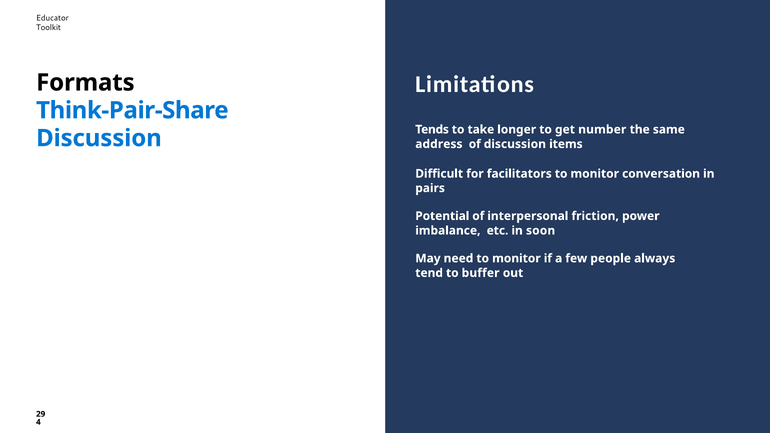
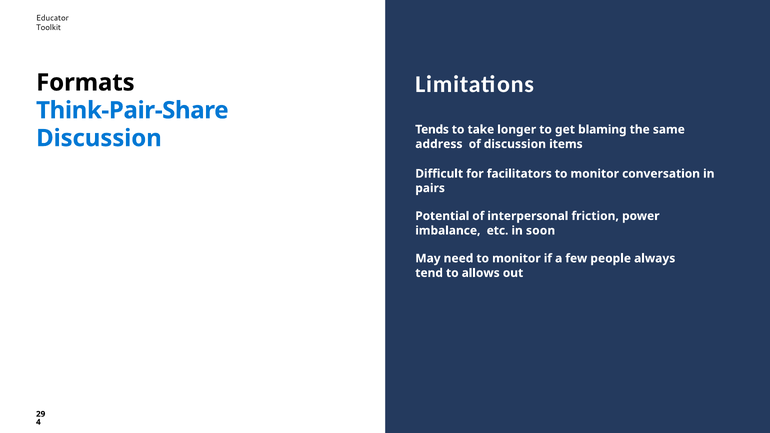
number: number -> blaming
buffer: buffer -> allows
